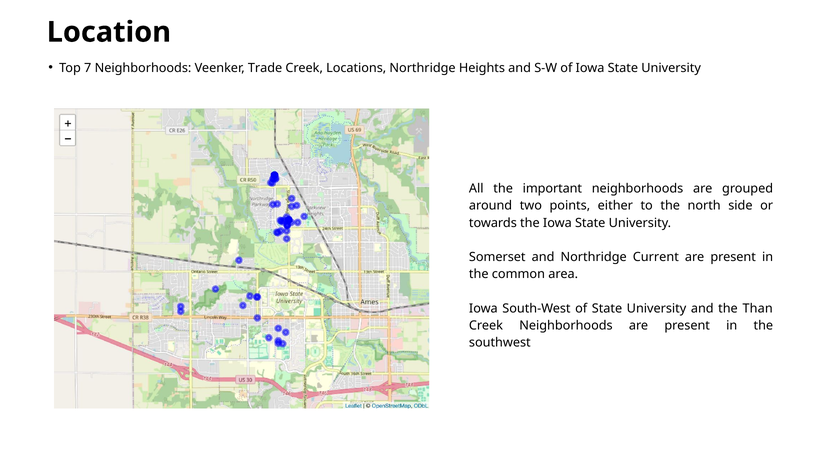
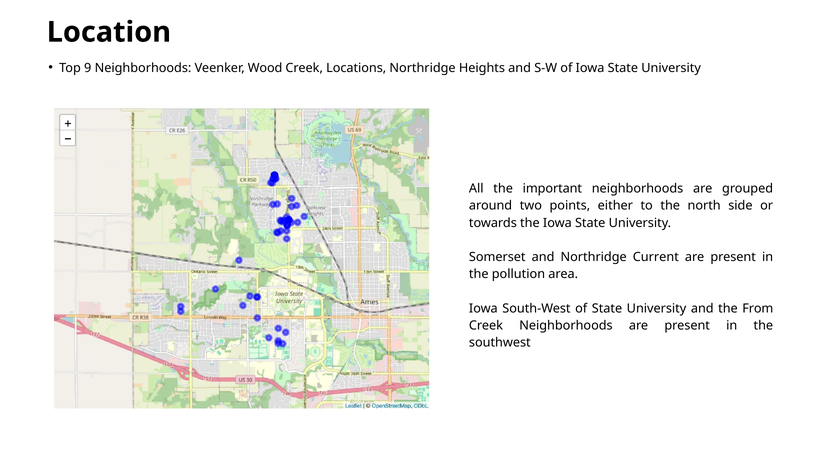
7: 7 -> 9
Trade: Trade -> Wood
common: common -> pollution
Than: Than -> From
